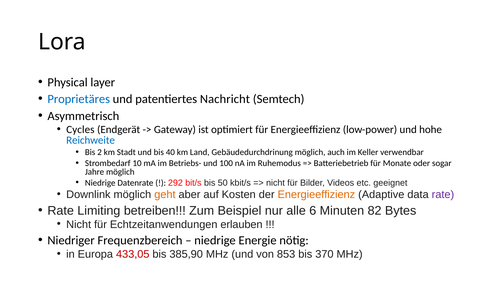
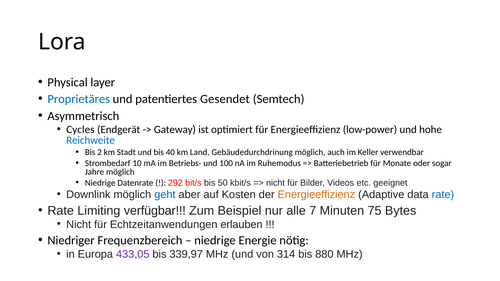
Nachricht: Nachricht -> Gesendet
geht colour: orange -> blue
rate at (443, 195) colour: purple -> blue
betreiben: betreiben -> verfügbar
6: 6 -> 7
82: 82 -> 75
433,05 colour: red -> purple
385,90: 385,90 -> 339,97
853: 853 -> 314
370: 370 -> 880
